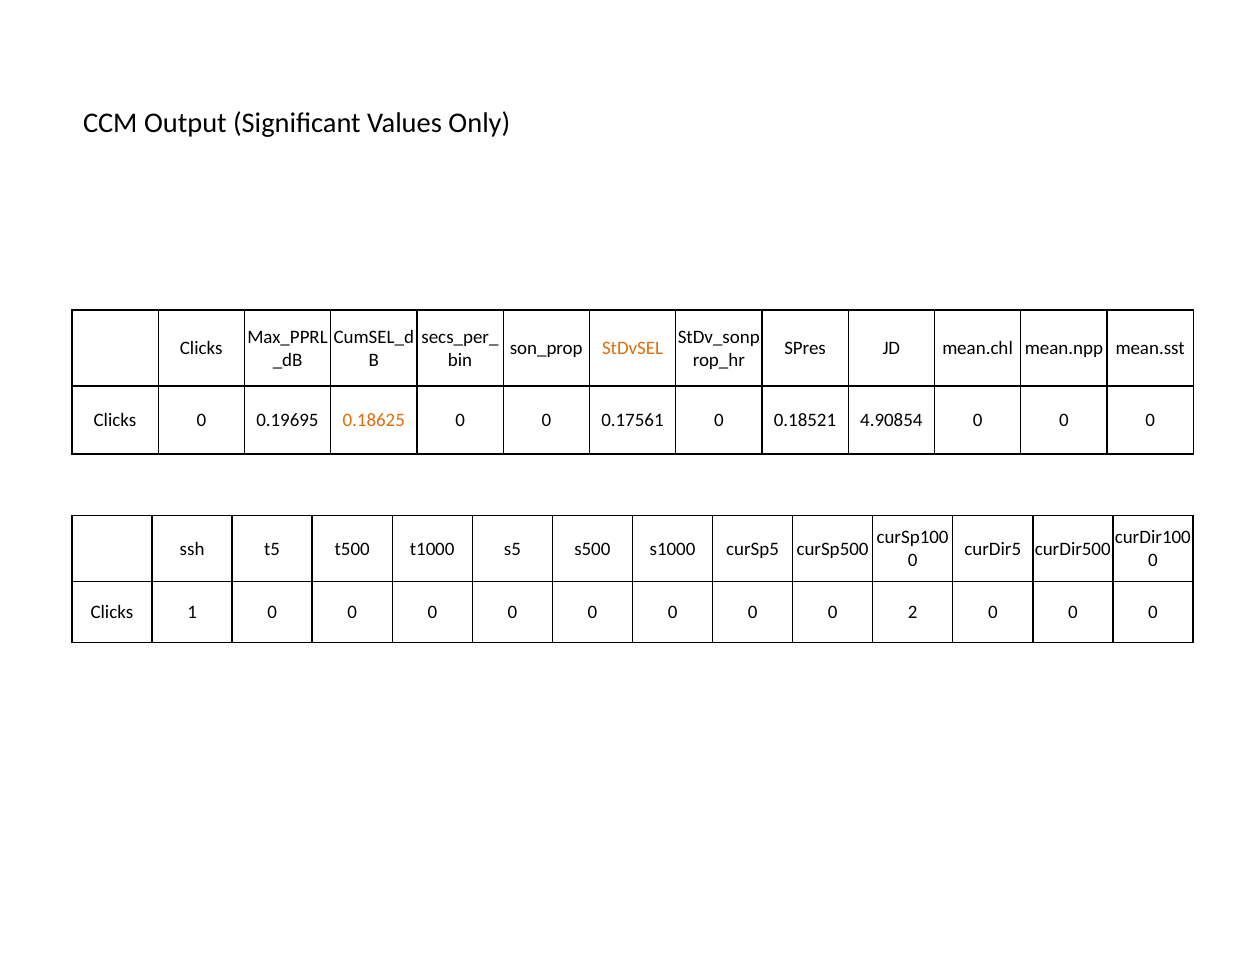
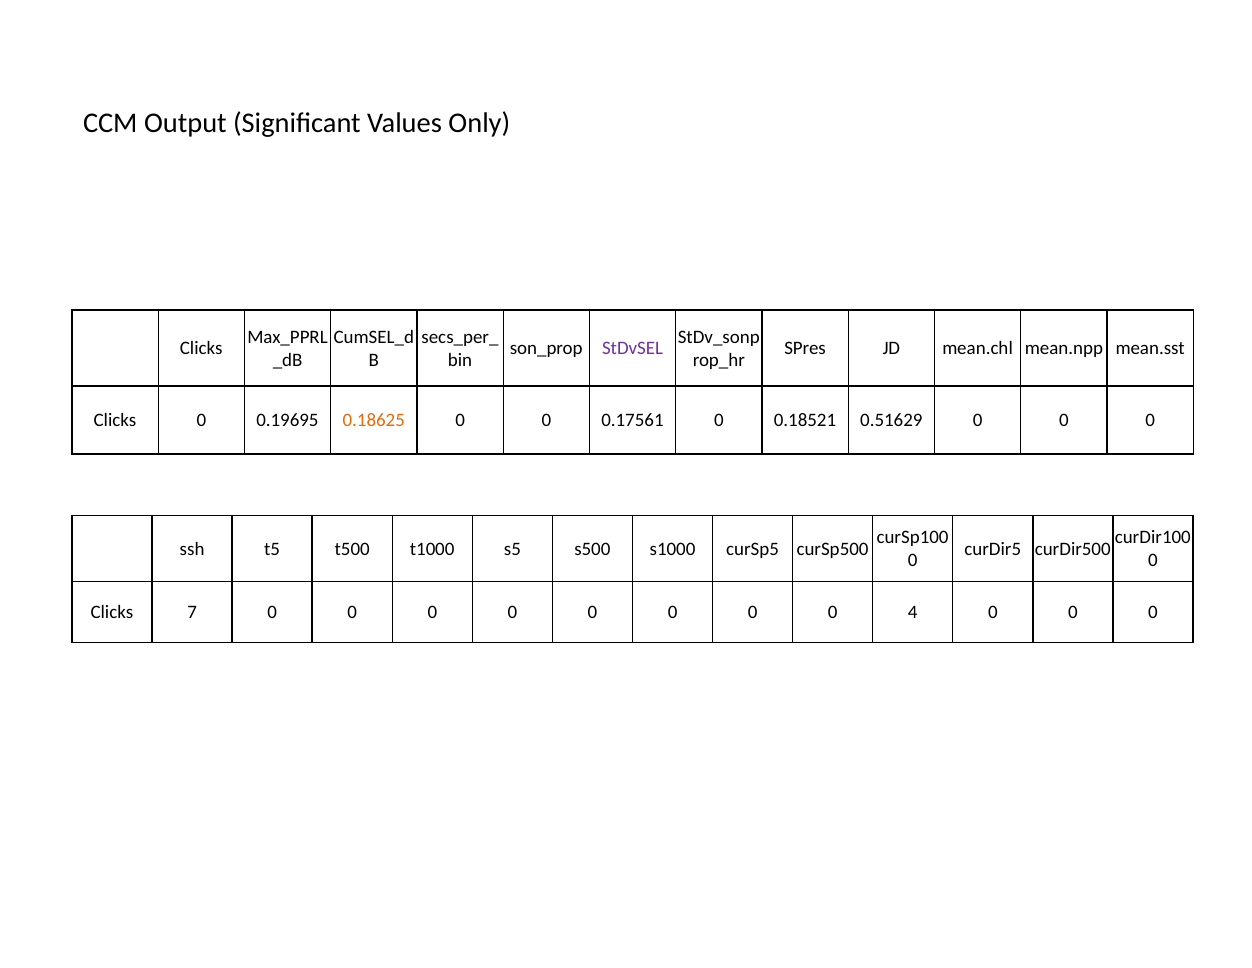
StDvSEL colour: orange -> purple
4.90854: 4.90854 -> 0.51629
1: 1 -> 7
2: 2 -> 4
